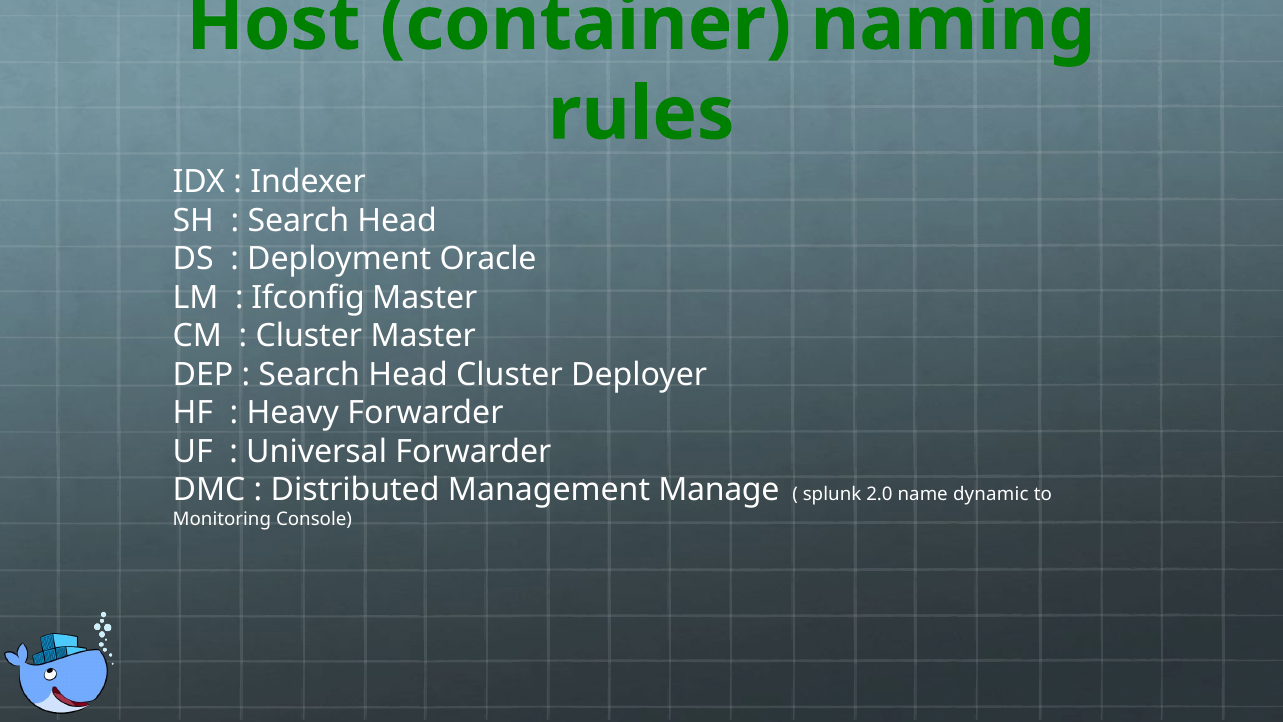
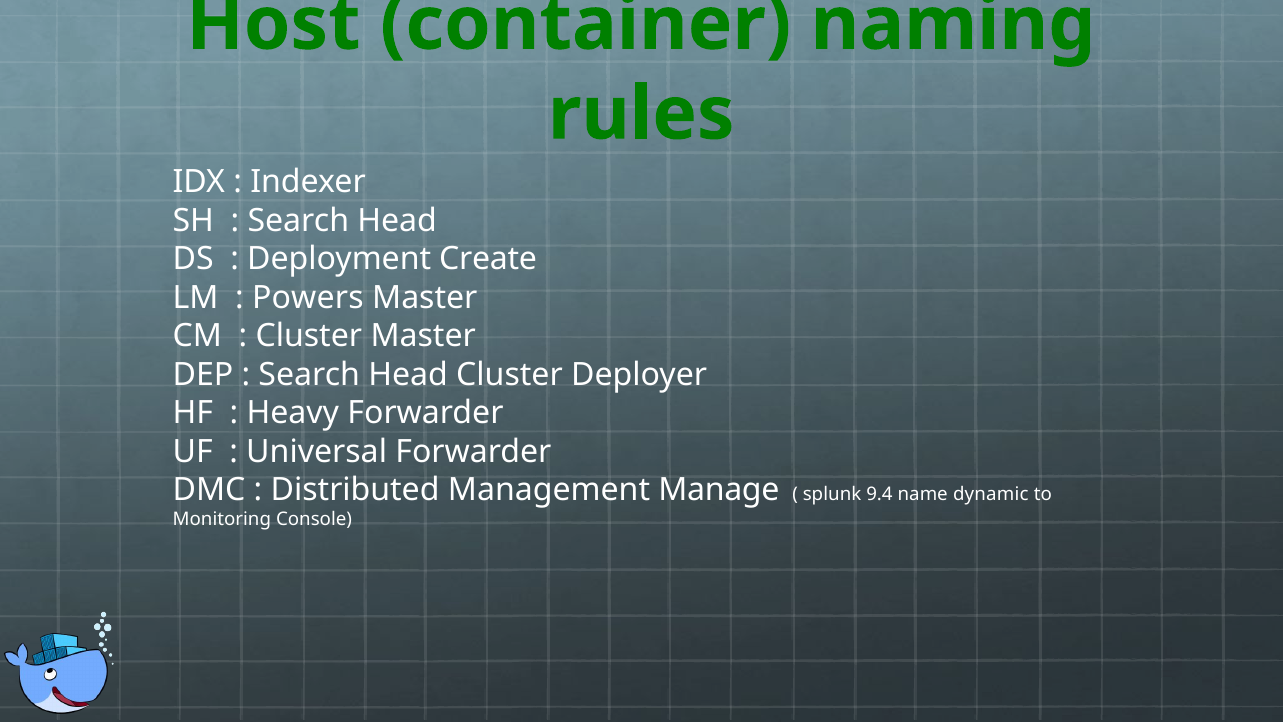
Oracle: Oracle -> Create
Ifconfig: Ifconfig -> Powers
2.0: 2.0 -> 9.4
